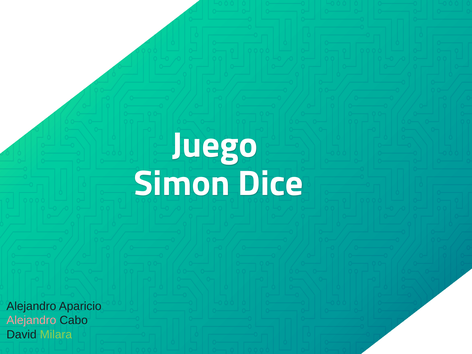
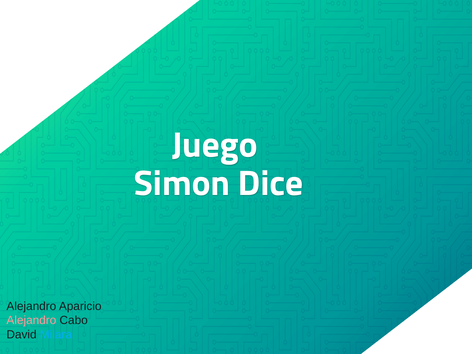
Milara colour: light green -> light blue
